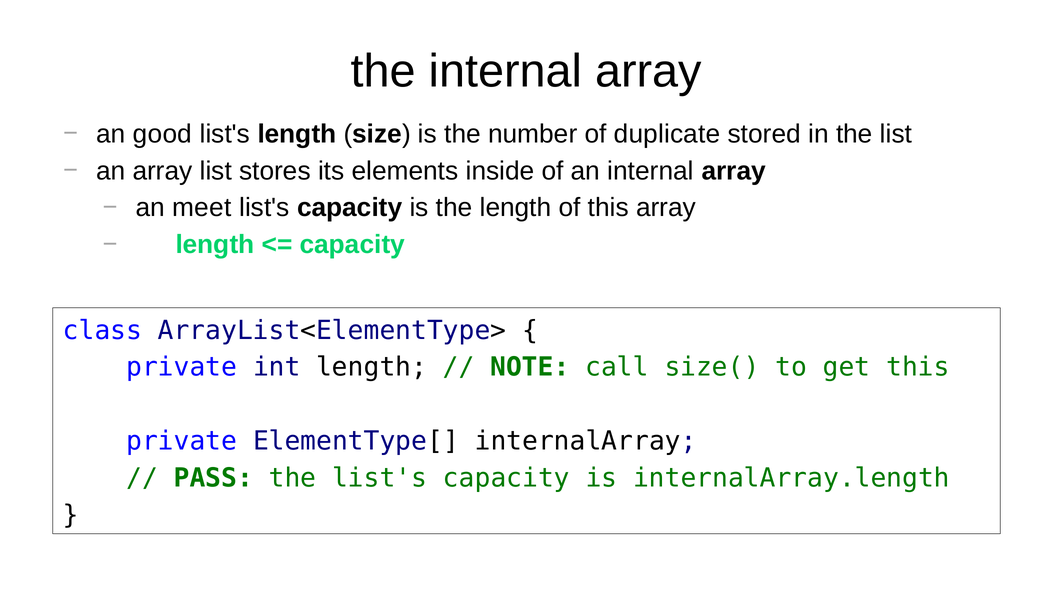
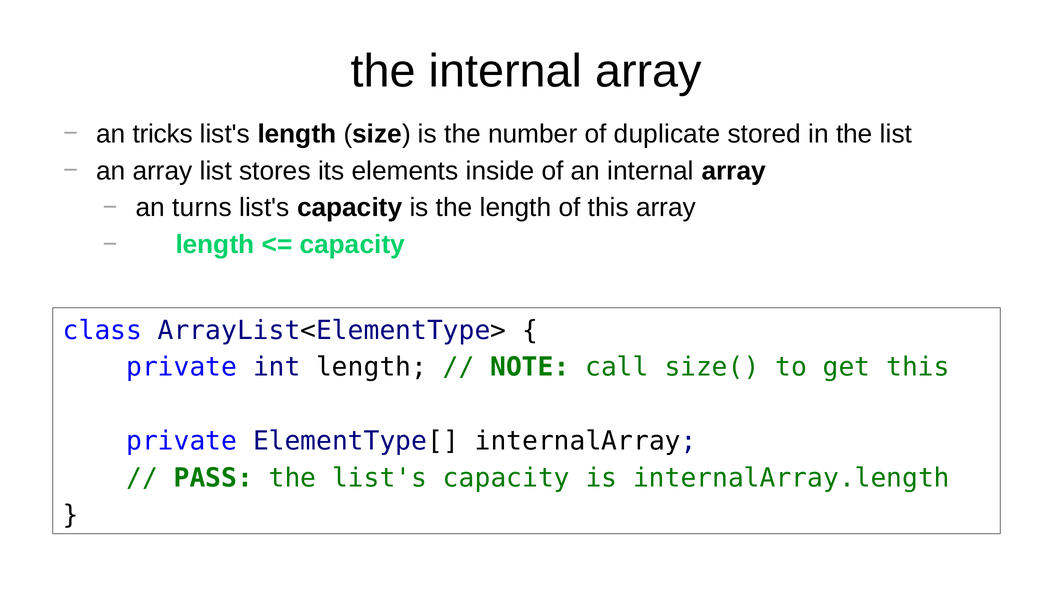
good: good -> tricks
meet: meet -> turns
